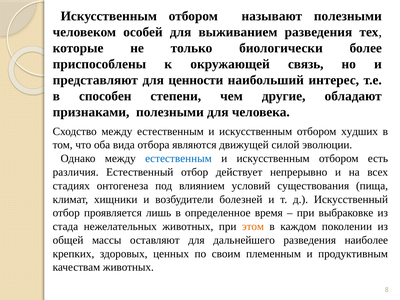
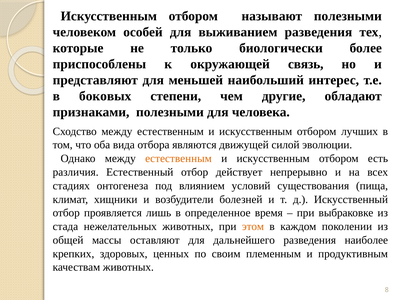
ценности: ценности -> меньшей
способен: способен -> боковых
худших: худших -> лучших
естественным at (178, 159) colour: blue -> orange
